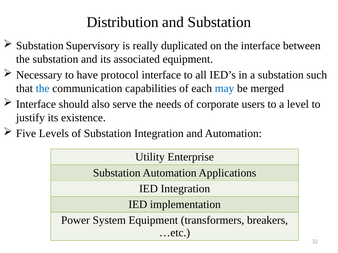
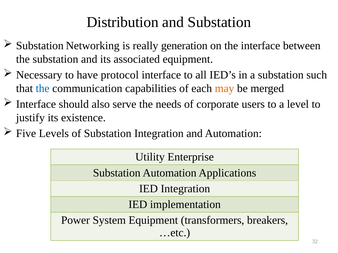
Supervisory: Supervisory -> Networking
duplicated: duplicated -> generation
may colour: blue -> orange
